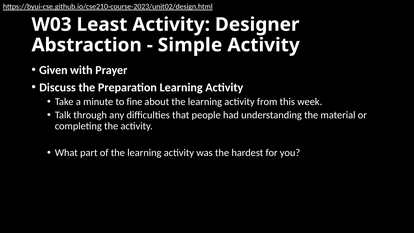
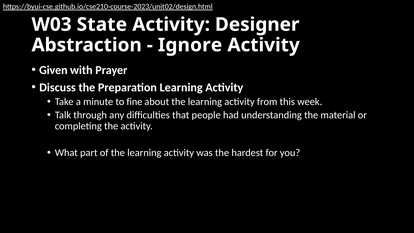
Least: Least -> State
Simple: Simple -> Ignore
